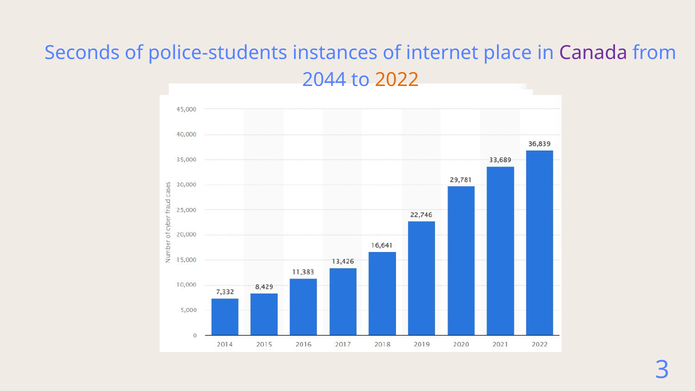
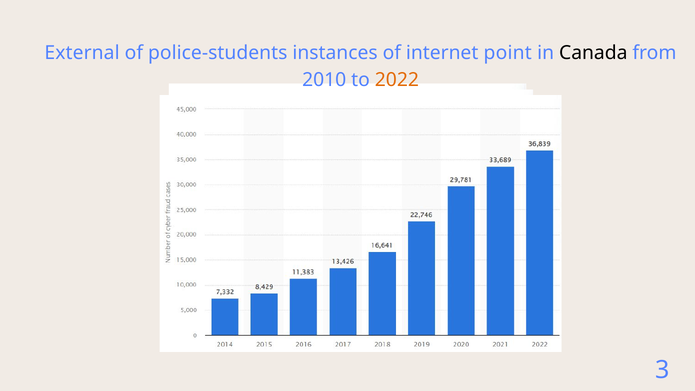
Seconds: Seconds -> External
place: place -> point
Canada colour: purple -> black
2044: 2044 -> 2010
